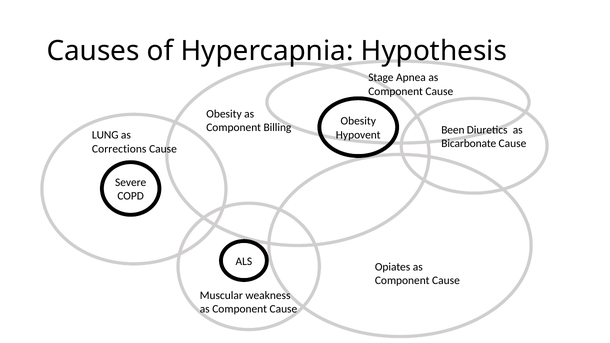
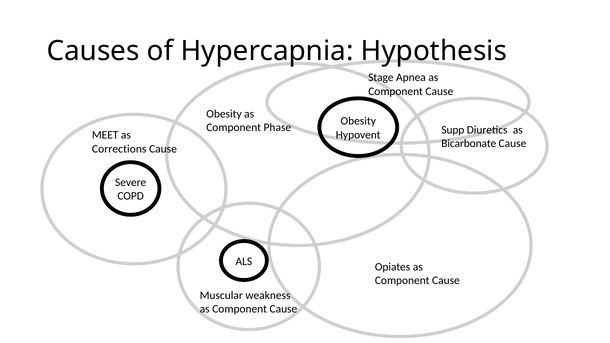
Billing: Billing -> Phase
Been: Been -> Supp
LUNG: LUNG -> MEET
